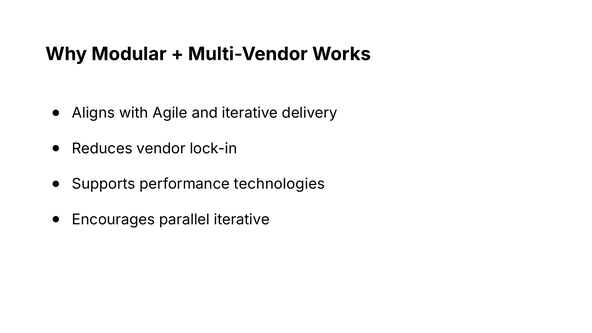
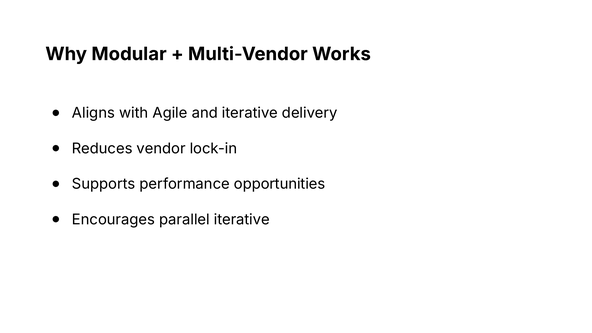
technologies: technologies -> opportunities
